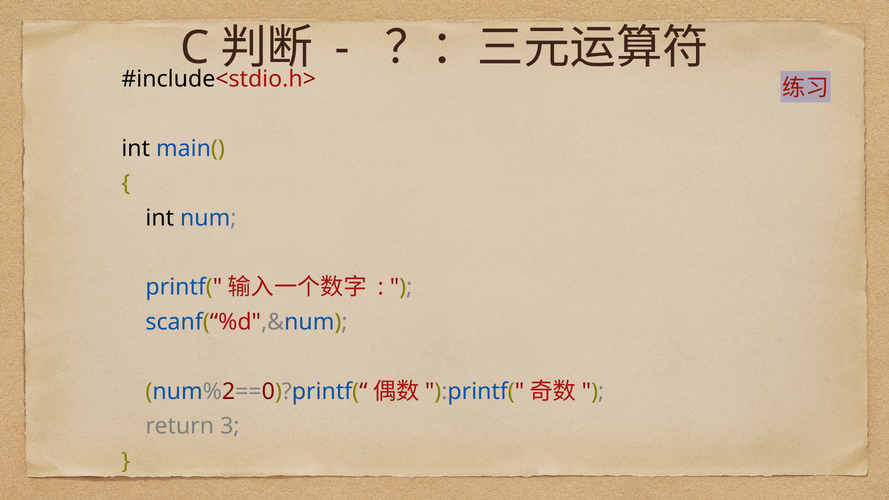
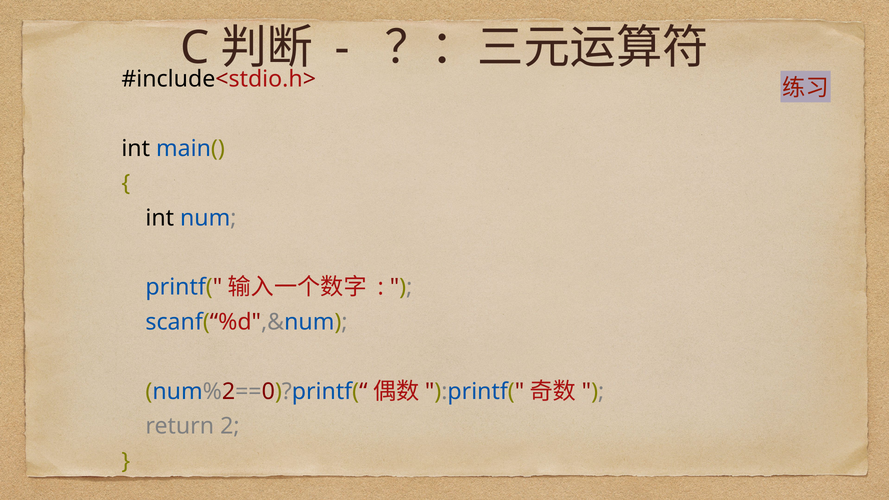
3: 3 -> 2
